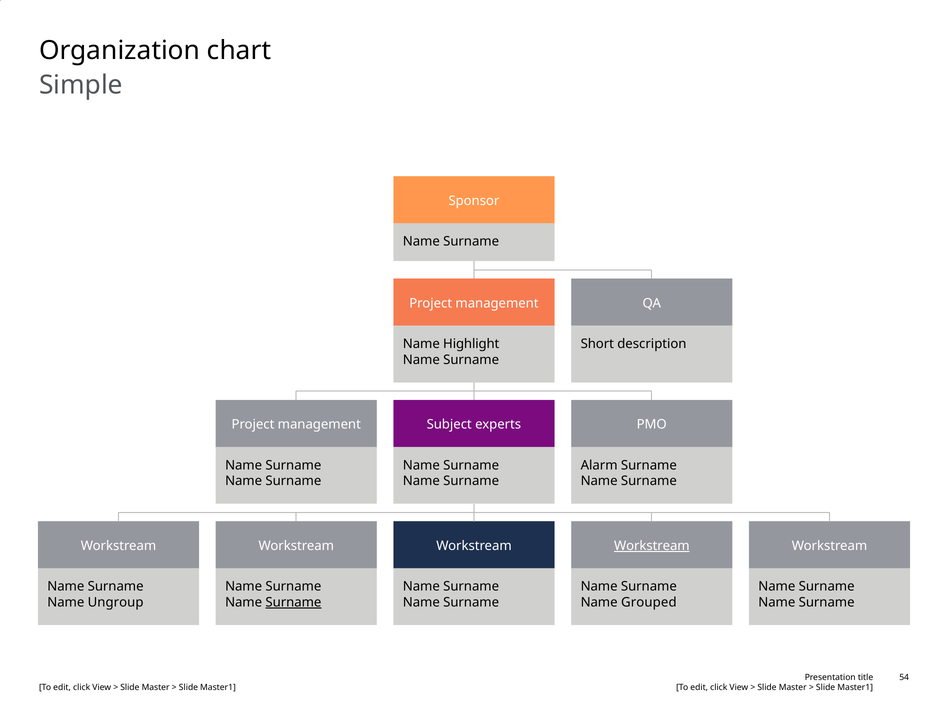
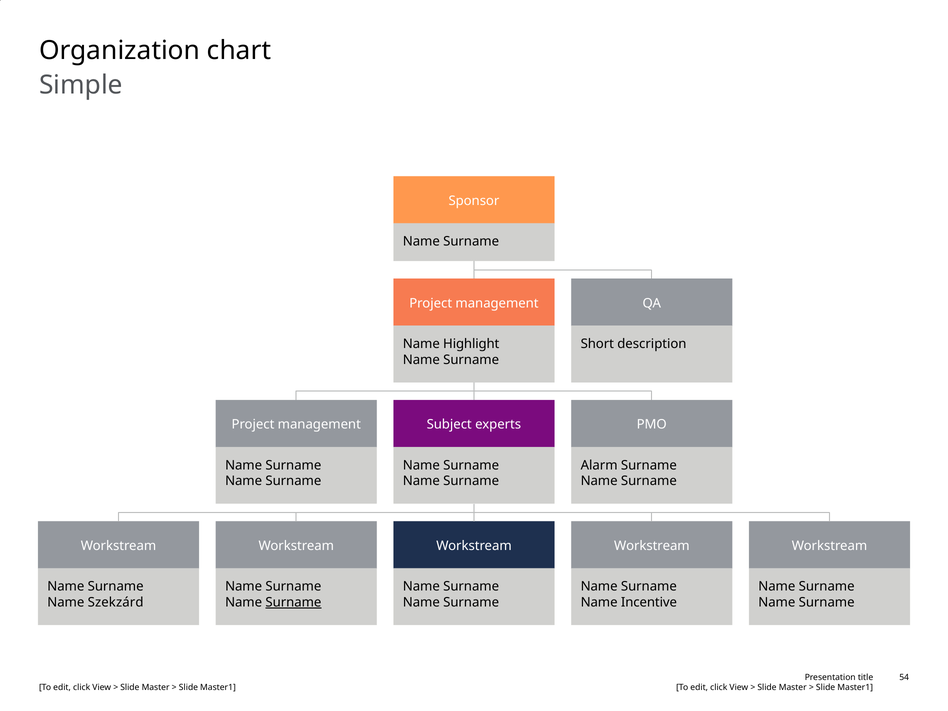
Workstream at (652, 546) underline: present -> none
Ungroup: Ungroup -> Szekzárd
Grouped: Grouped -> Incentive
